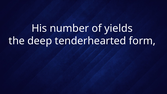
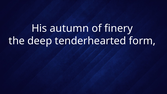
number: number -> autumn
yields: yields -> finery
